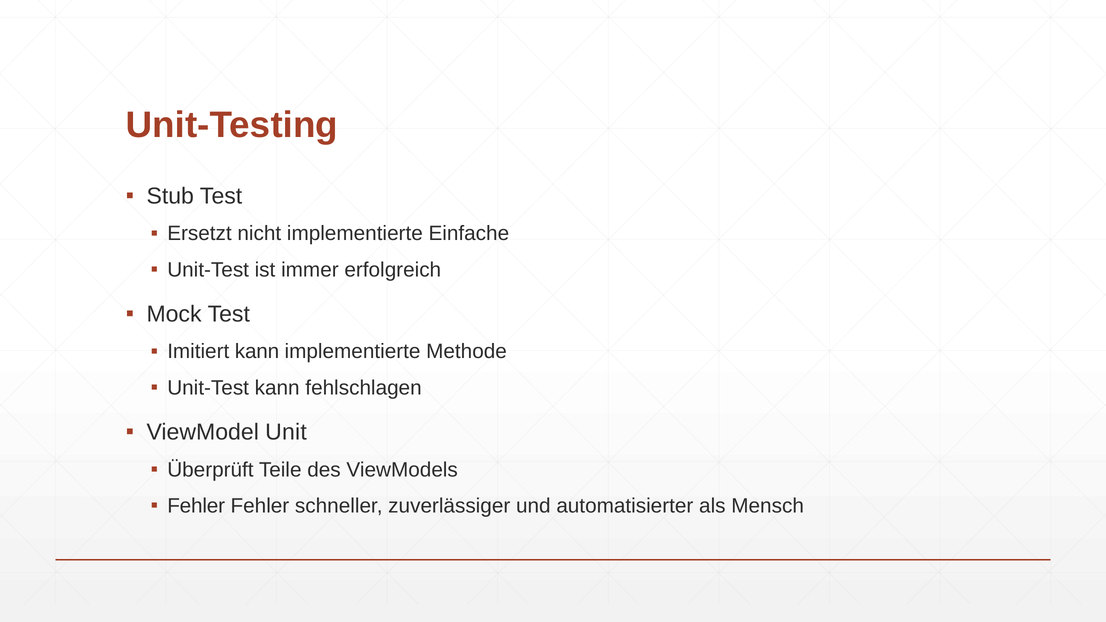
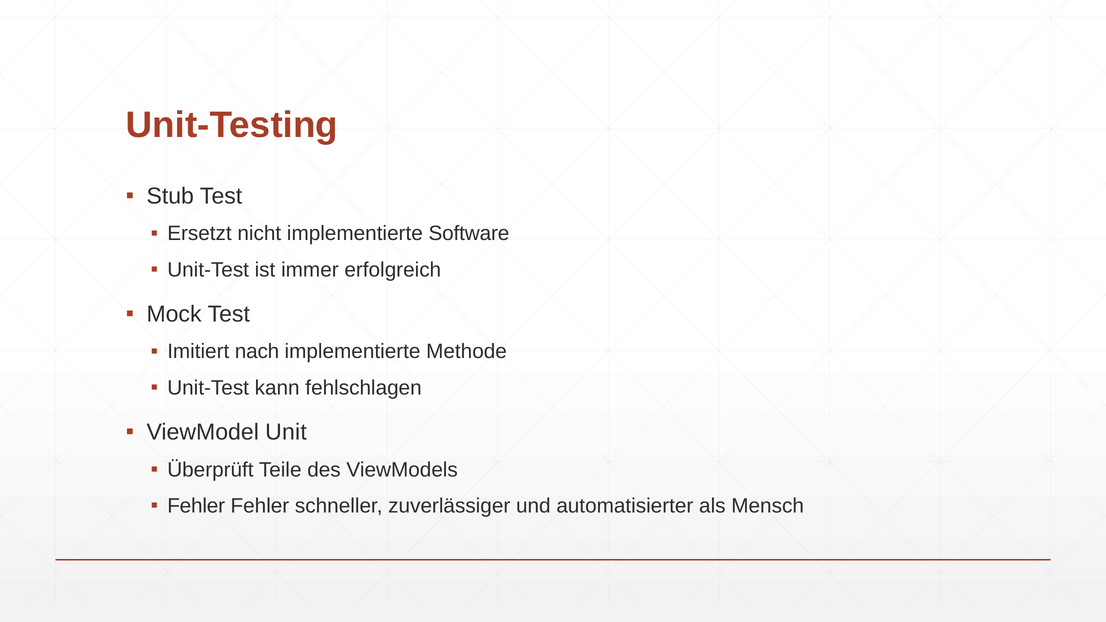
Einfache: Einfache -> Software
Imitiert kann: kann -> nach
